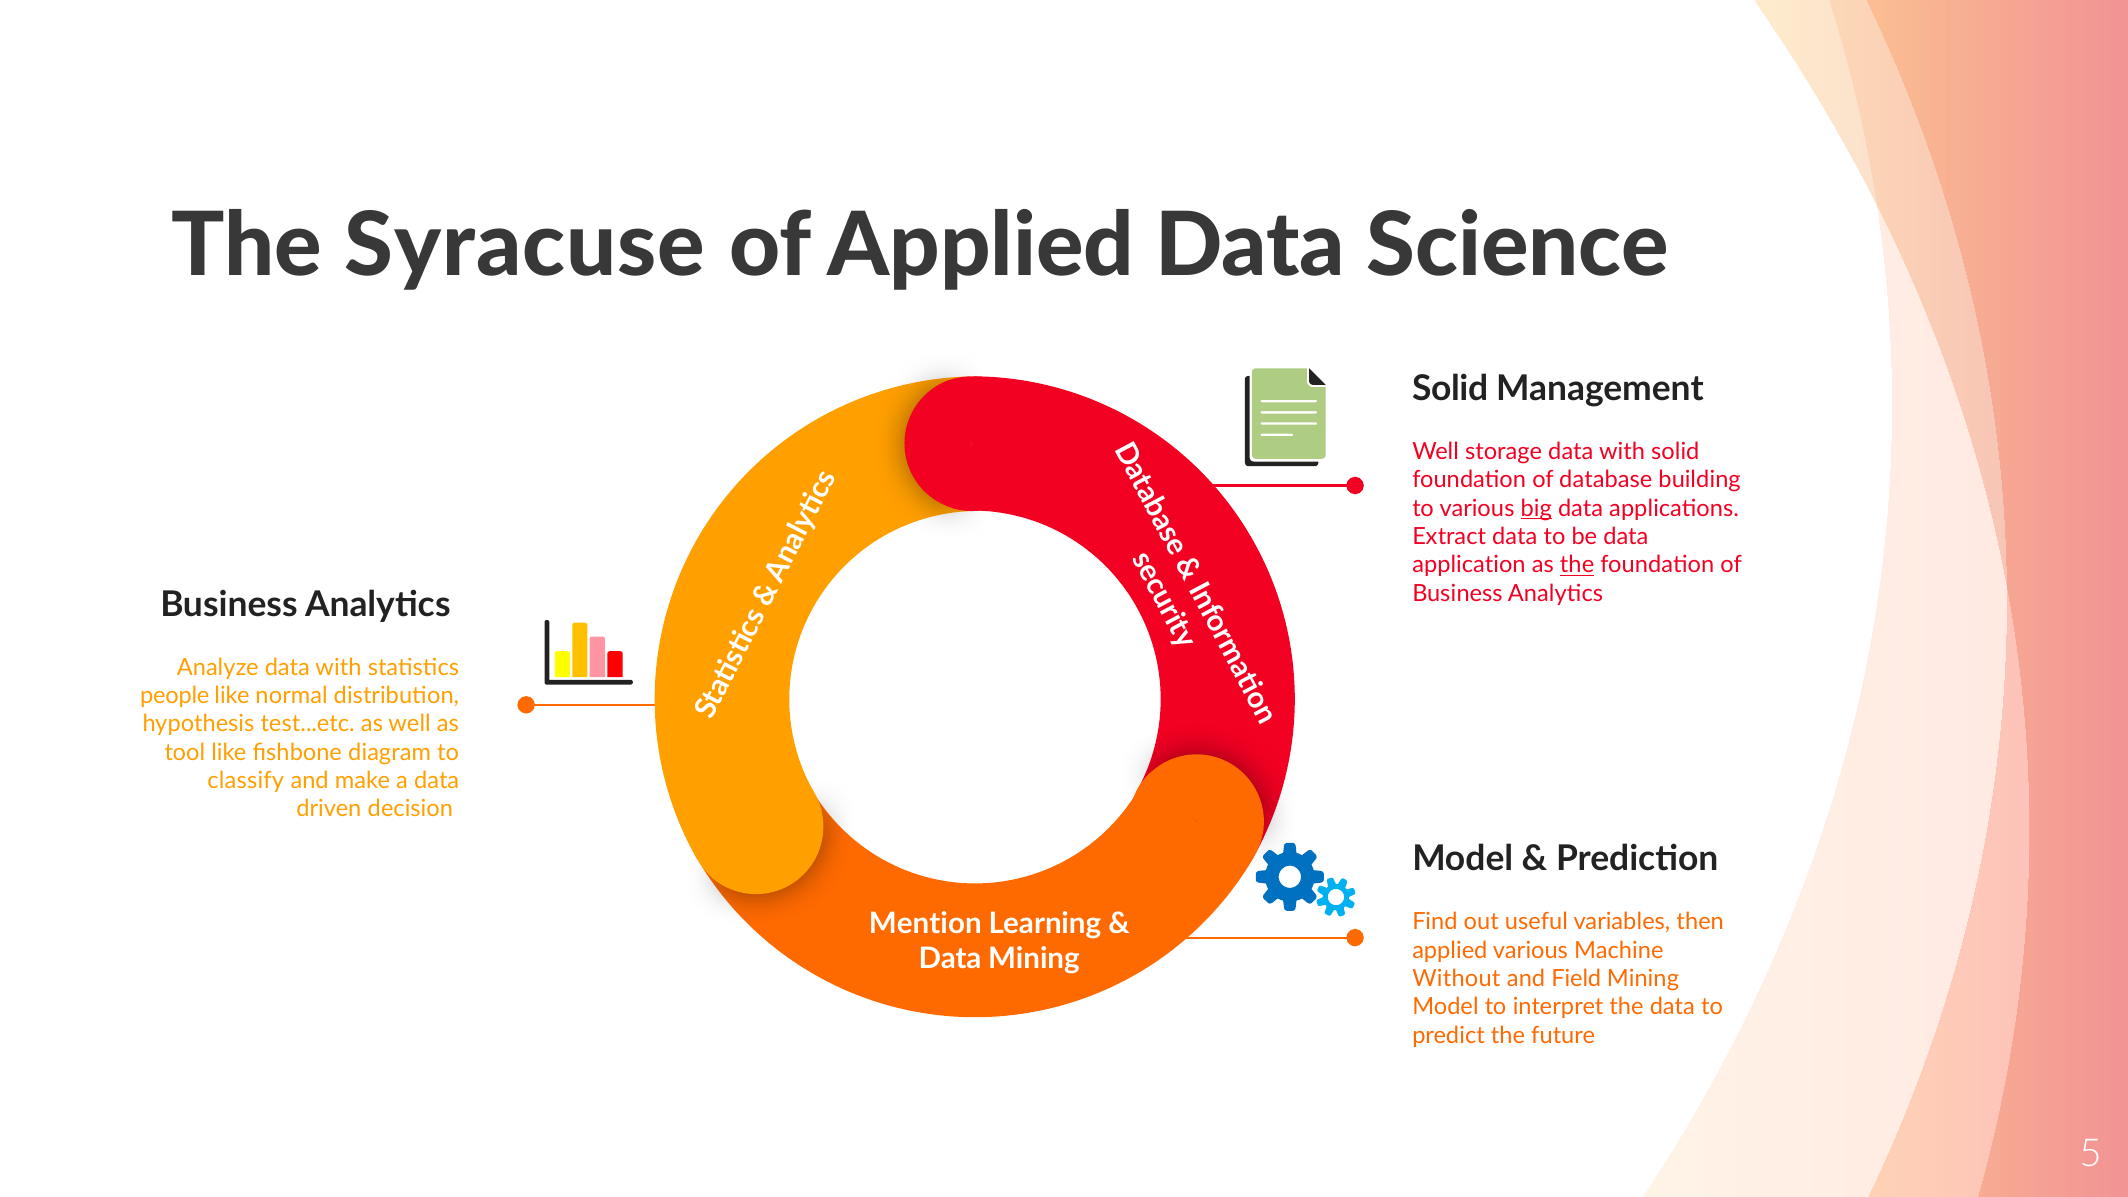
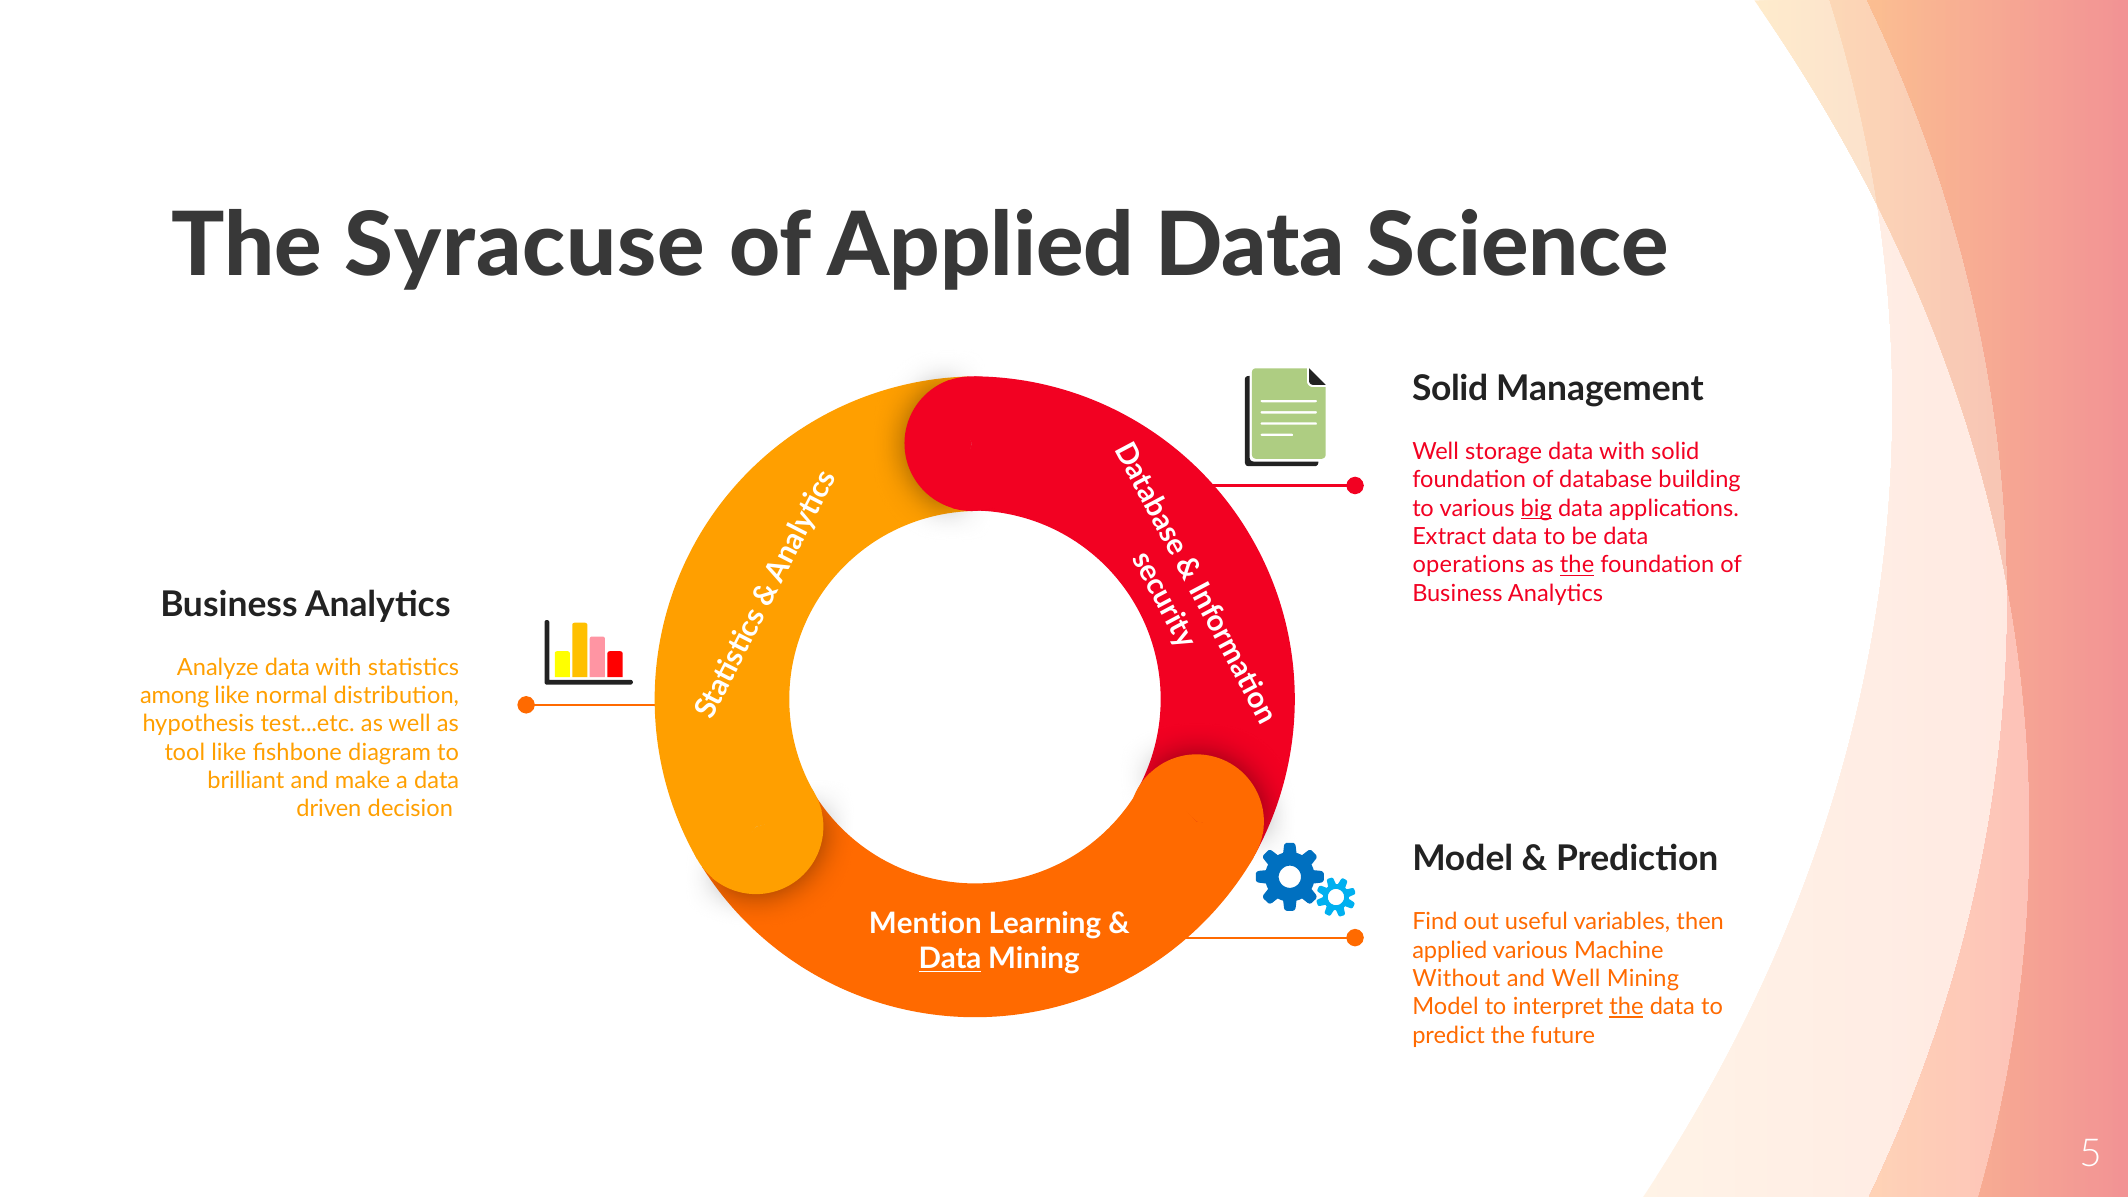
application: application -> operations
people: people -> among
classify: classify -> brilliant
Data at (950, 959) underline: none -> present
and Field: Field -> Well
the at (1626, 1007) underline: none -> present
